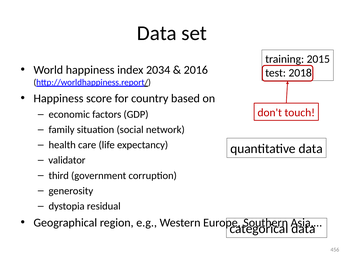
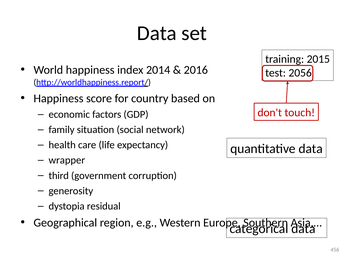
2034: 2034 -> 2014
2018: 2018 -> 2056
validator: validator -> wrapper
